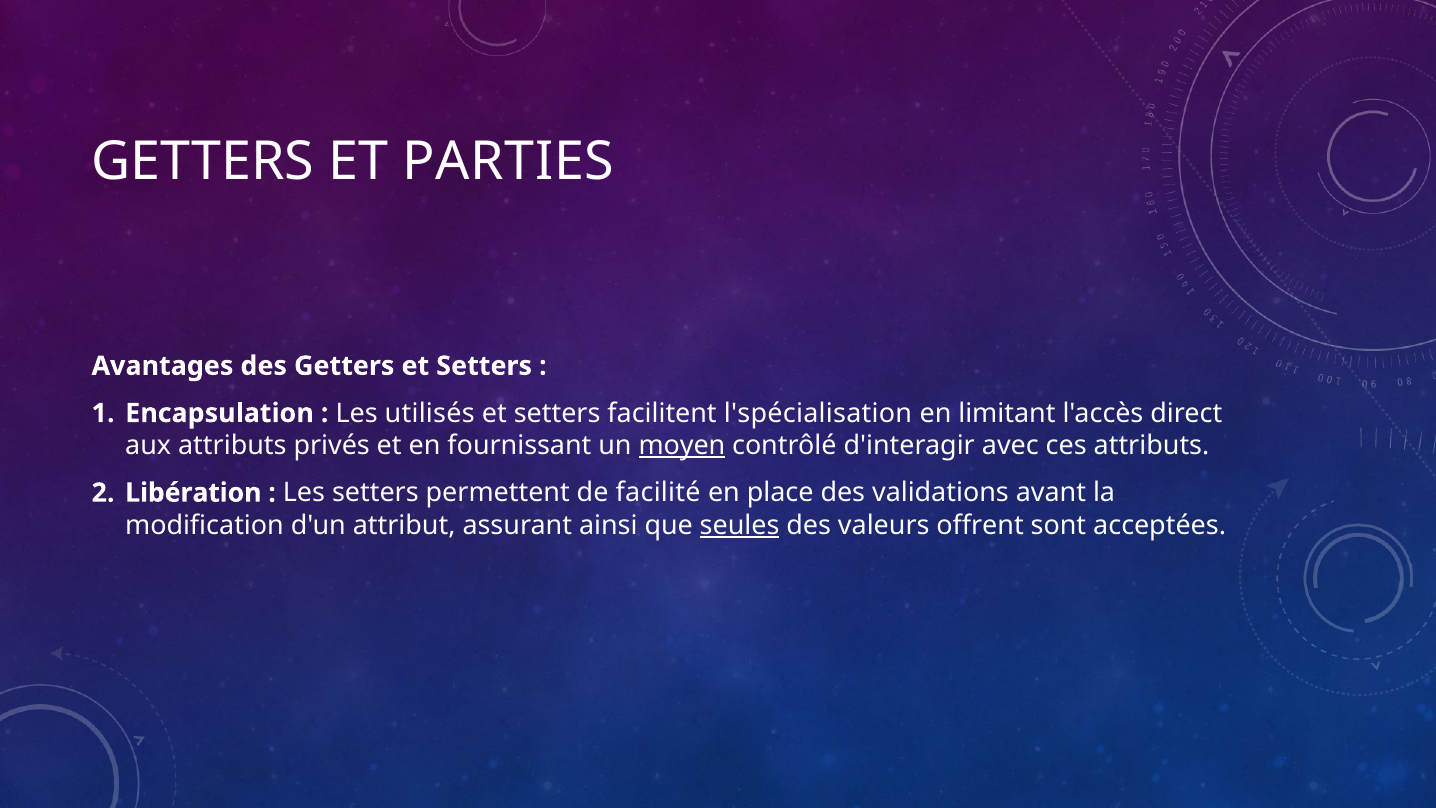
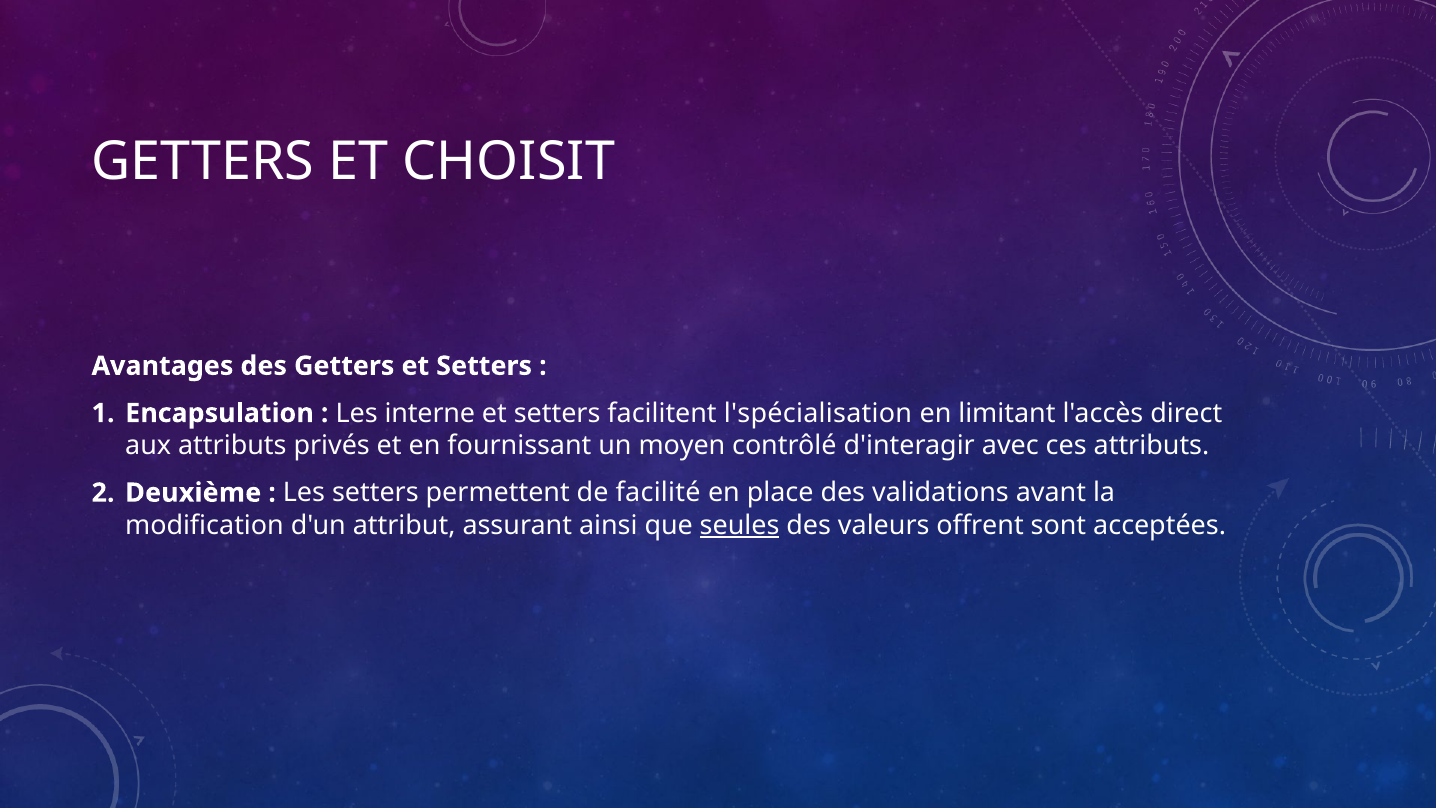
PARTIES: PARTIES -> CHOISIT
utilisés: utilisés -> interne
moyen underline: present -> none
Libération: Libération -> Deuxième
